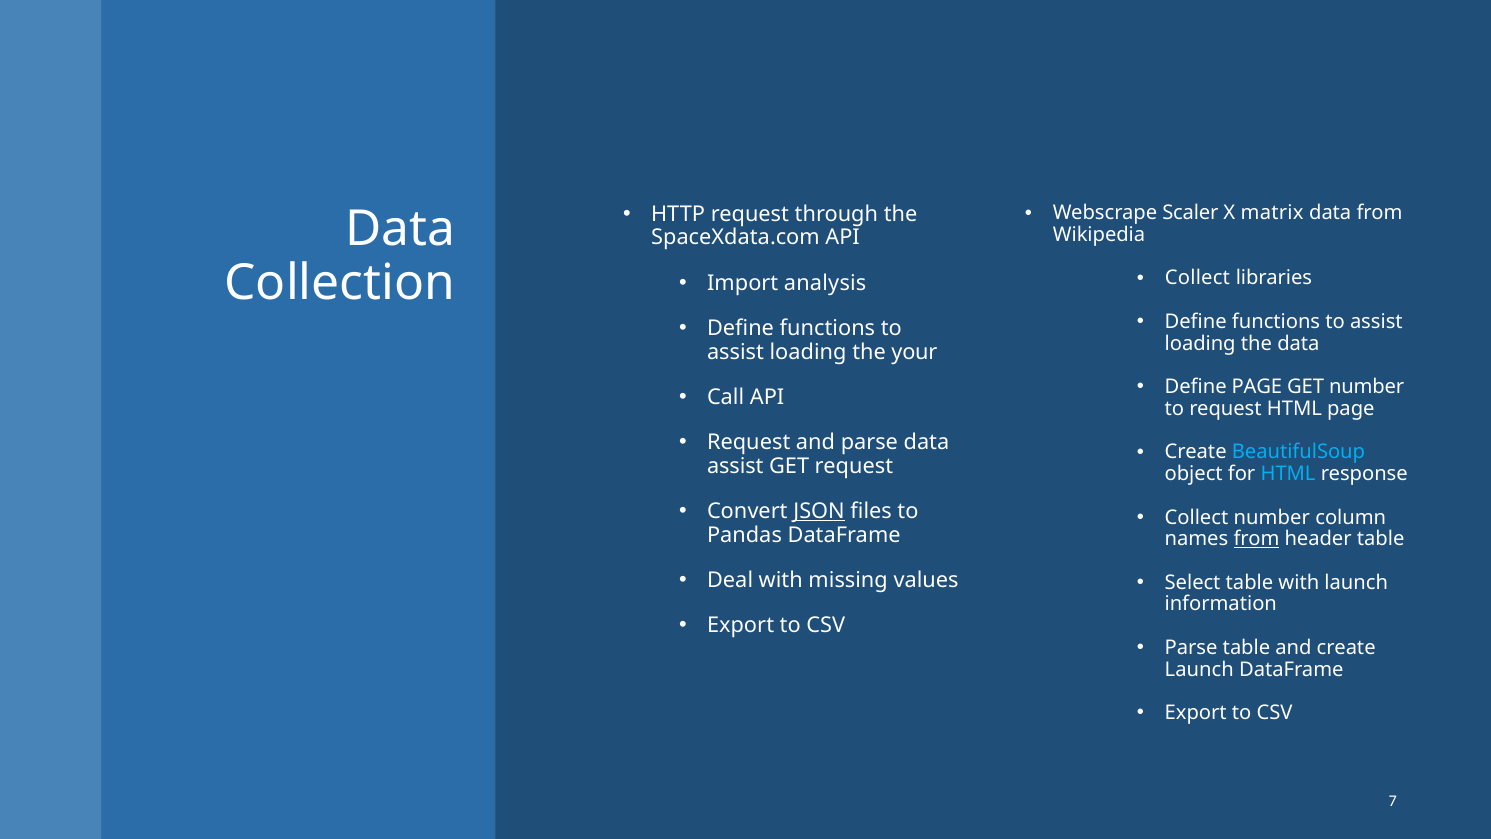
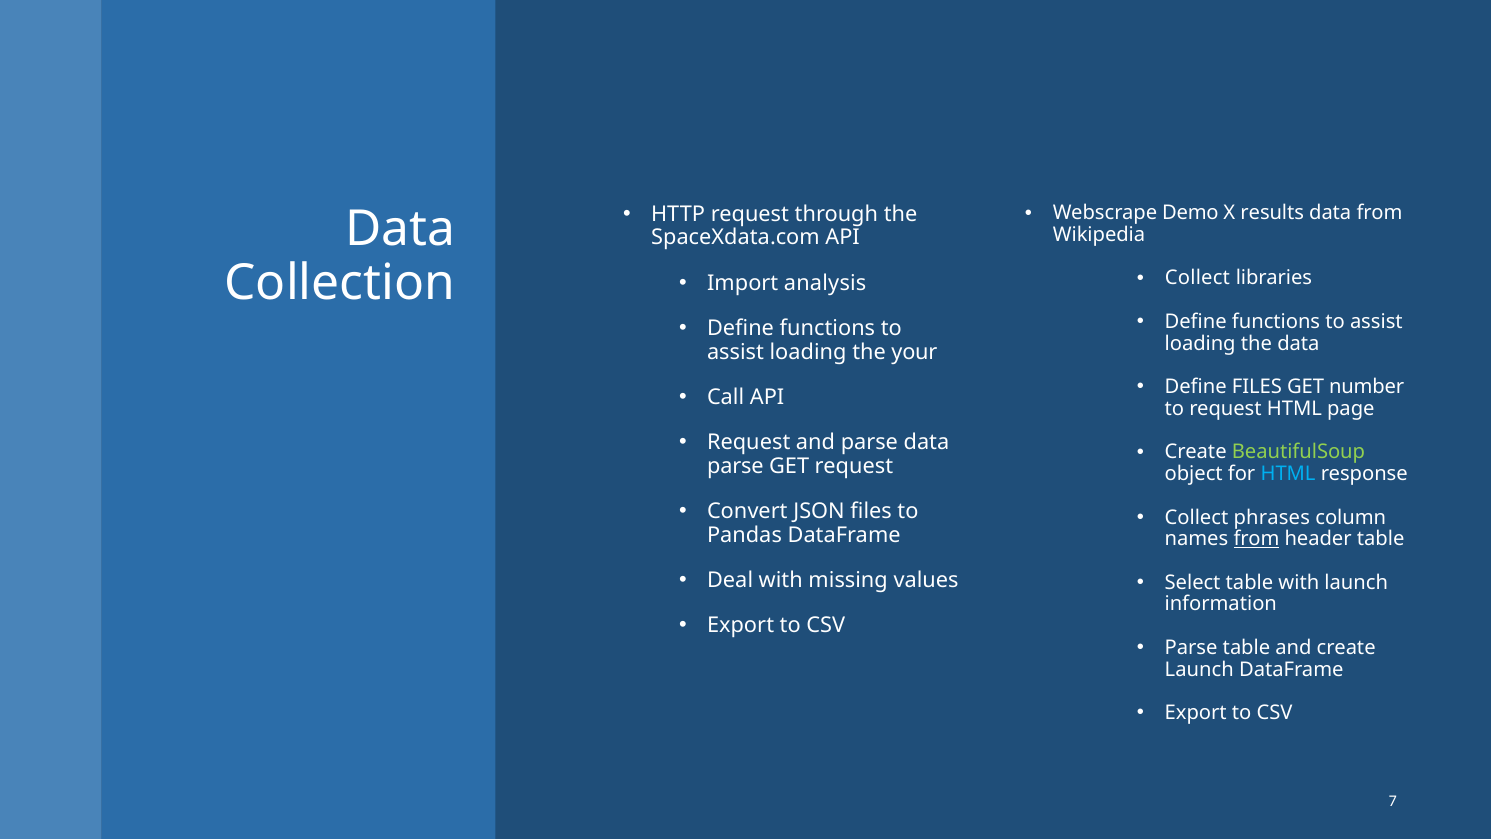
Scaler: Scaler -> Demo
matrix: matrix -> results
Define PAGE: PAGE -> FILES
BeautifulSoup colour: light blue -> light green
assist at (735, 466): assist -> parse
JSON underline: present -> none
Collect number: number -> phrases
